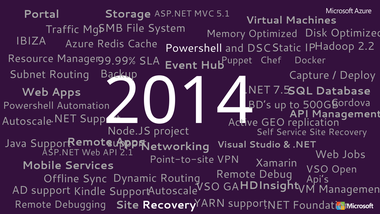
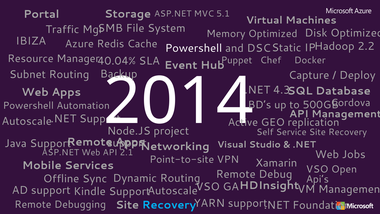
99.99%: 99.99% -> 40.04%
7.5: 7.5 -> 4.3
Recovery at (169, 205) colour: white -> light blue
